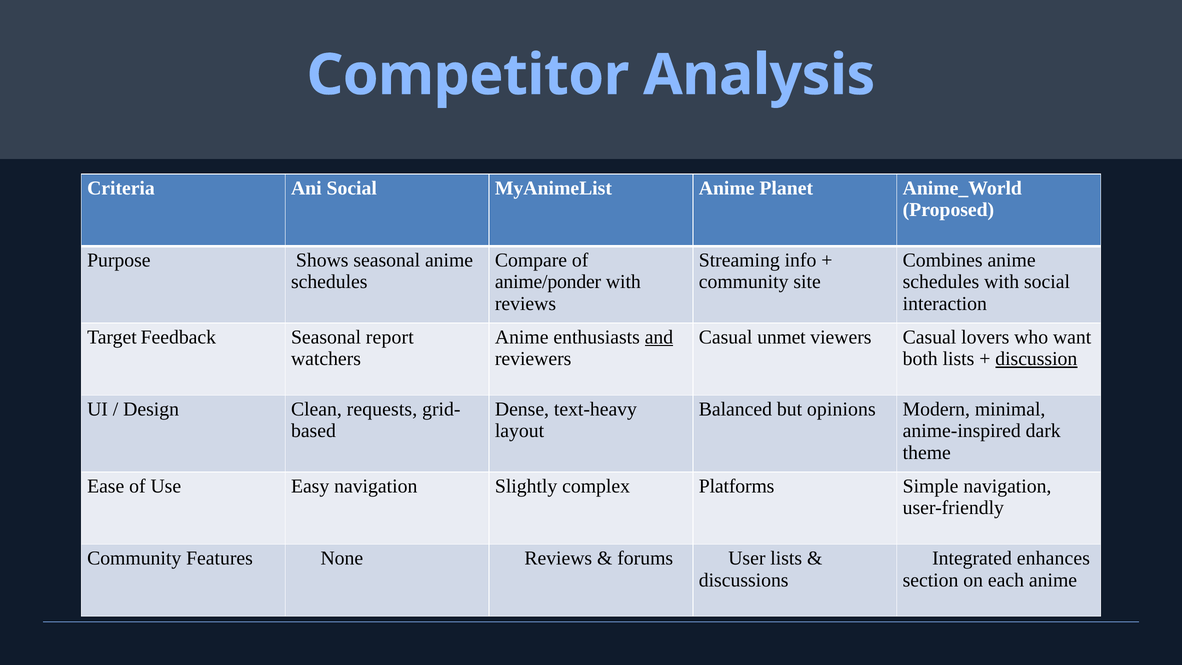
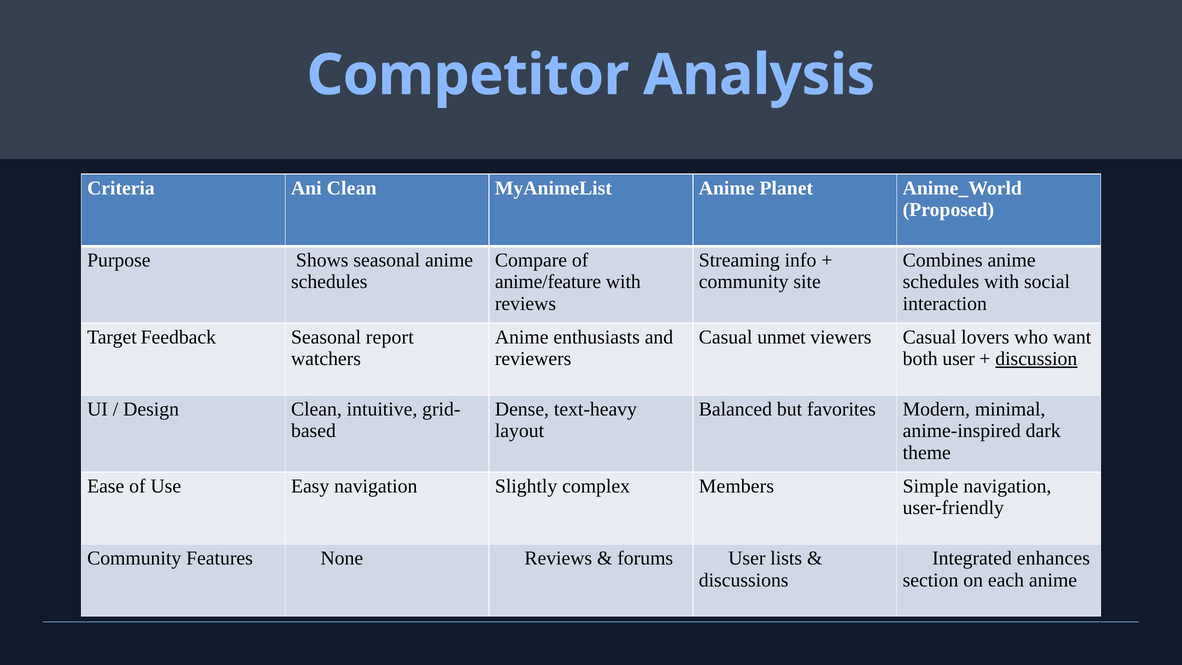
Ani Social: Social -> Clean
anime/ponder: anime/ponder -> anime/feature
and underline: present -> none
both lists: lists -> user
requests: requests -> intuitive
opinions: opinions -> favorites
Platforms: Platforms -> Members
